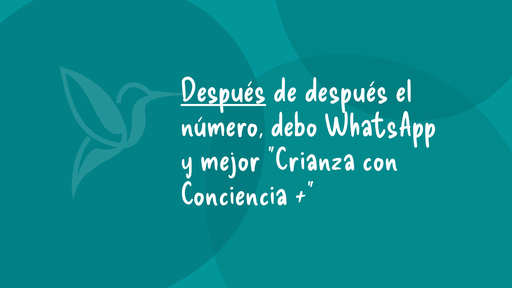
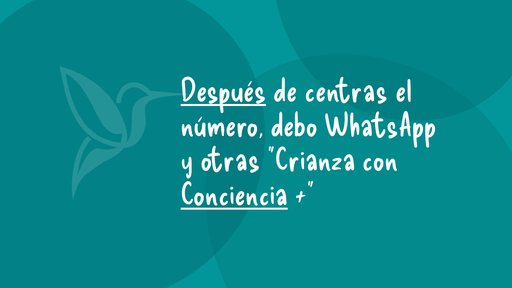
de después: después -> centras
mejor: mejor -> otras
Conciencia underline: none -> present
